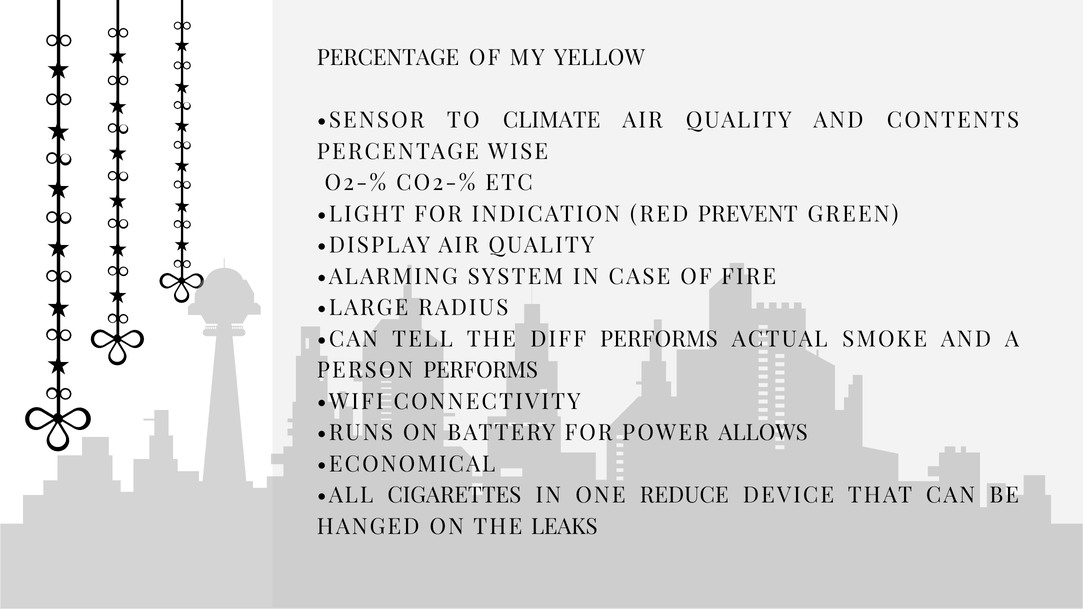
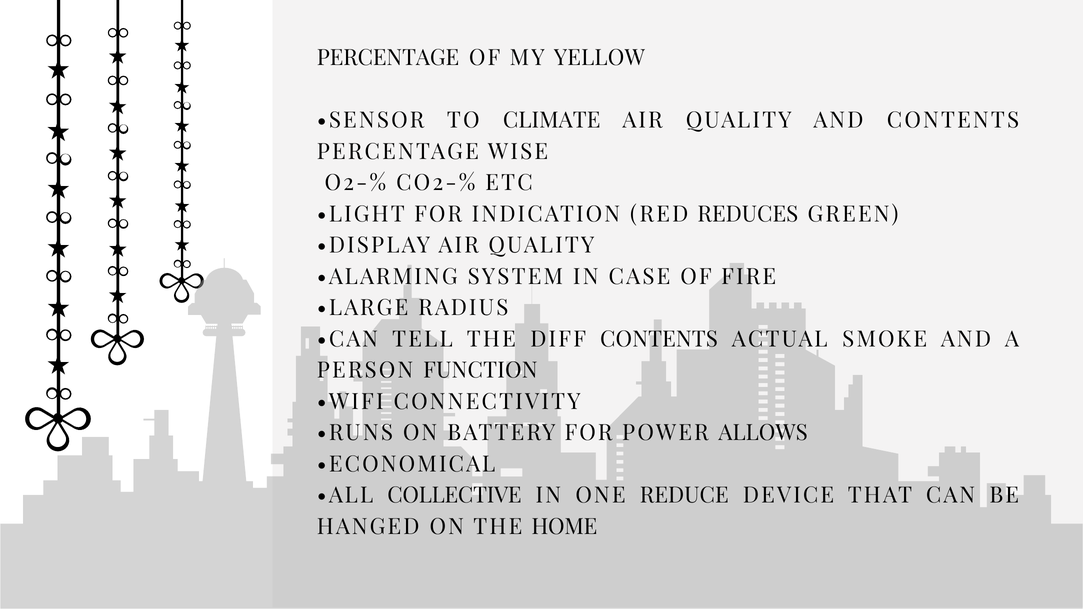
PREVENT: PREVENT -> REDUCES
DIFF PERFORMS: PERFORMS -> CONTENTS
PERSON PERFORMS: PERFORMS -> FUNCTION
CIGARETTES: CIGARETTES -> COLLECTIVE
LEAKS: LEAKS -> HOME
